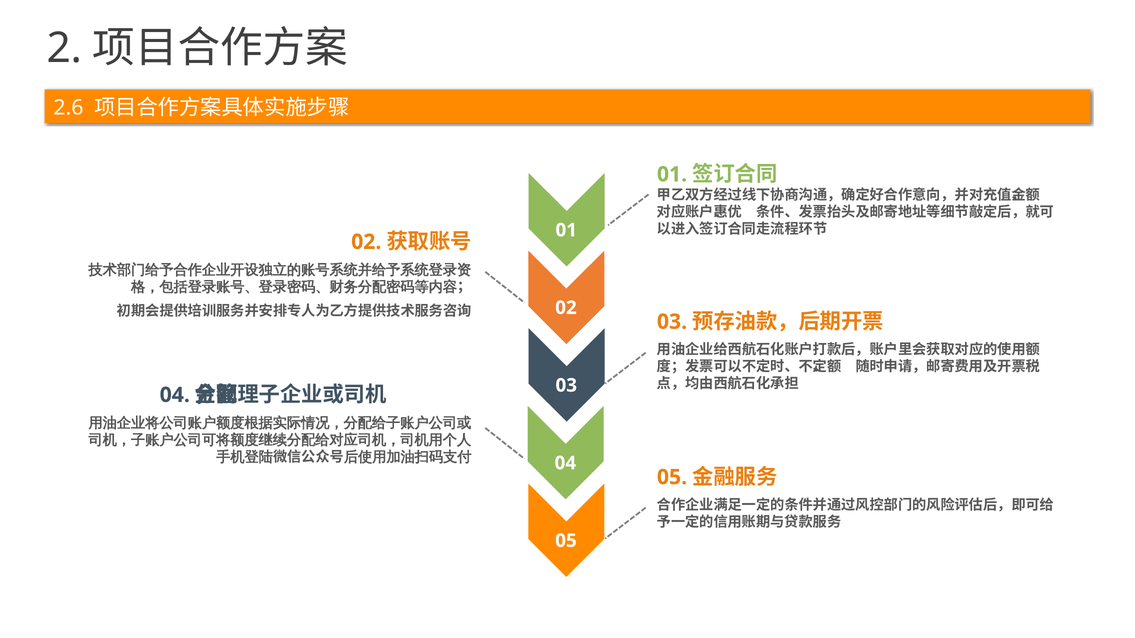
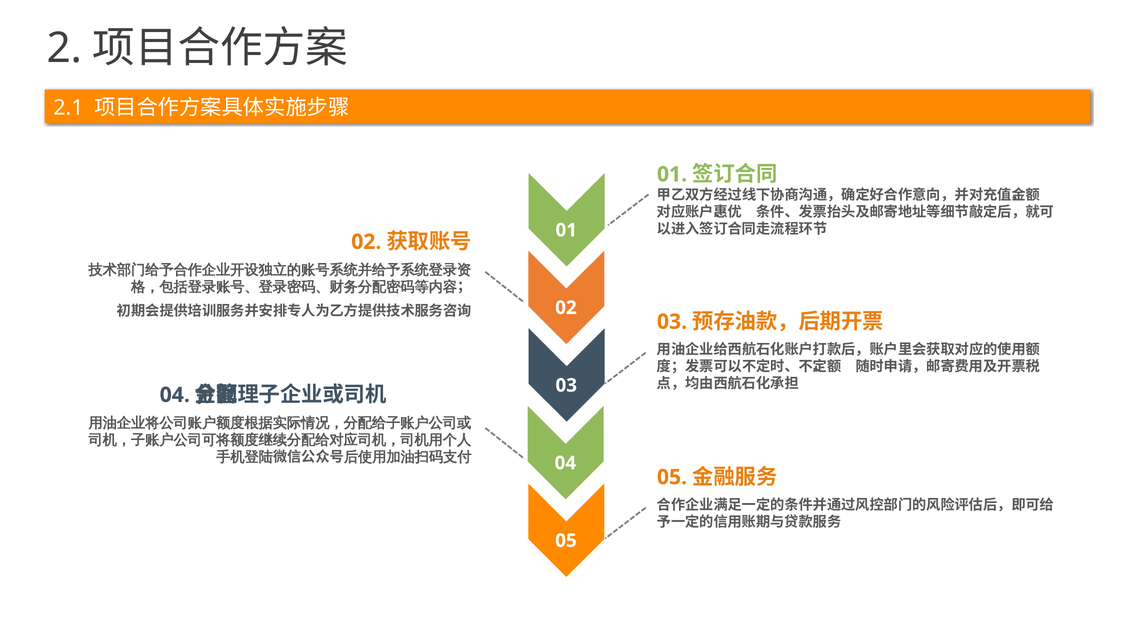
2.6: 2.6 -> 2.1
